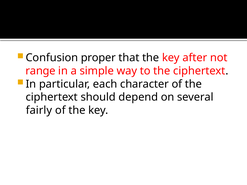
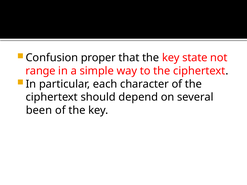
after: after -> state
fairly: fairly -> been
